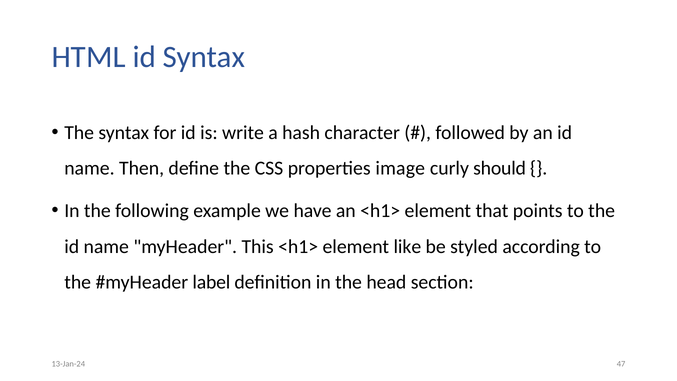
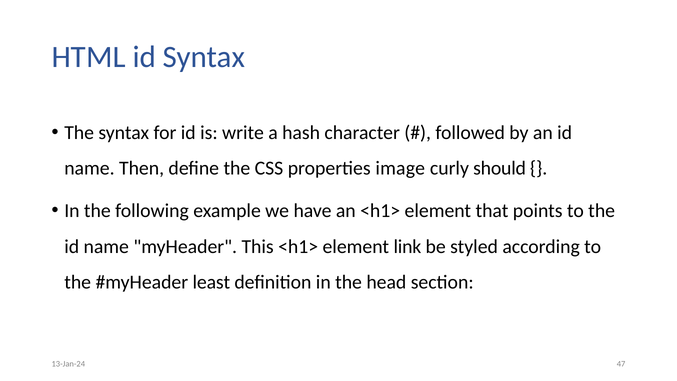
like: like -> link
label: label -> least
